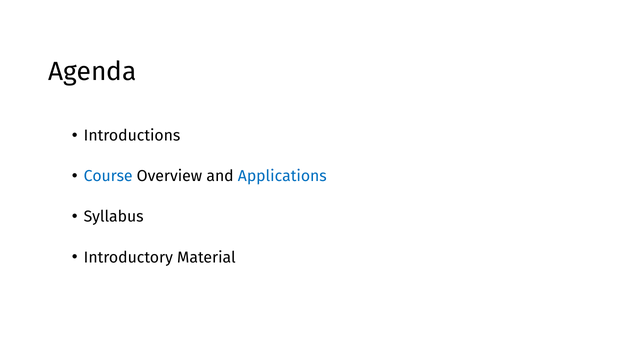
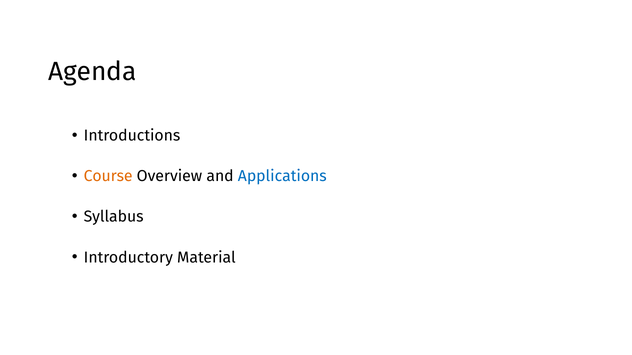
Course colour: blue -> orange
